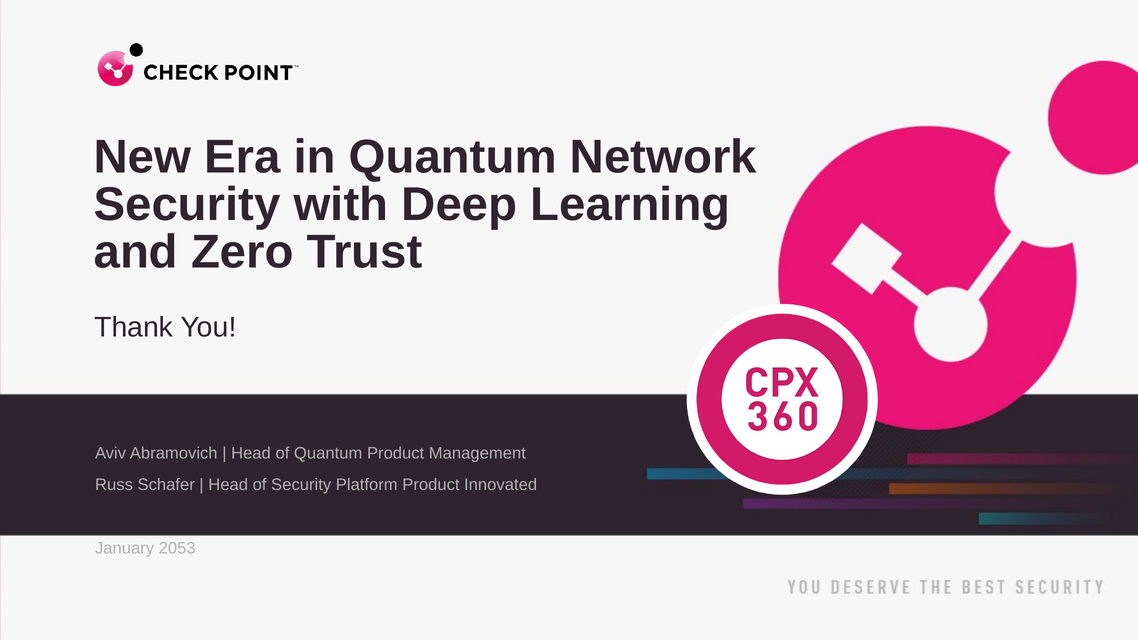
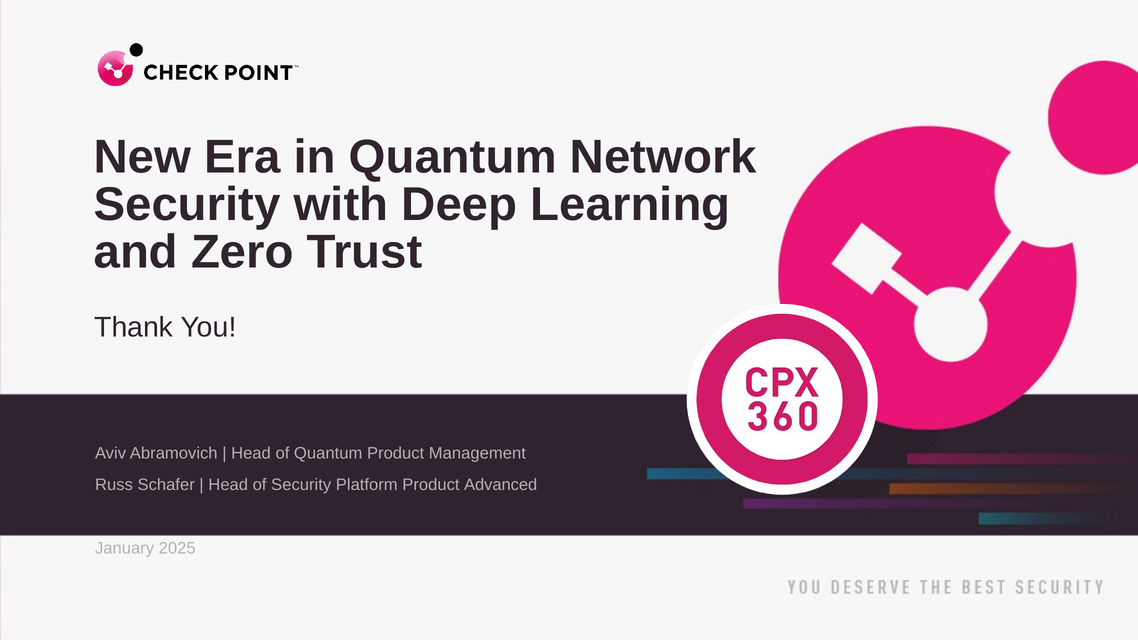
Innovated: Innovated -> Advanced
2053: 2053 -> 2025
